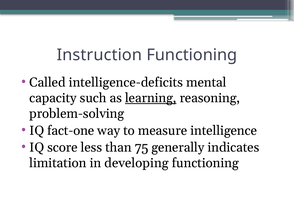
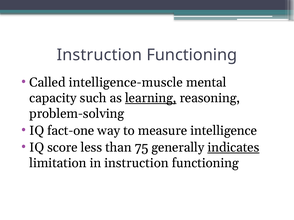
intelligence-deficits: intelligence-deficits -> intelligence-muscle
indicates underline: none -> present
in developing: developing -> instruction
